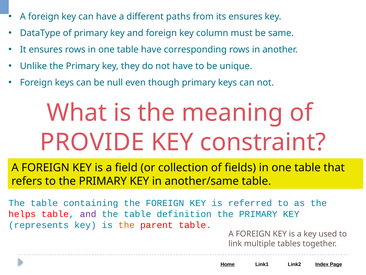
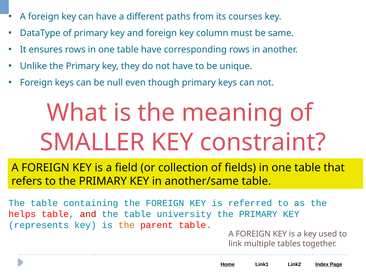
its ensures: ensures -> courses
PROVIDE: PROVIDE -> SMALLER
and at (88, 214) colour: purple -> red
definition: definition -> university
